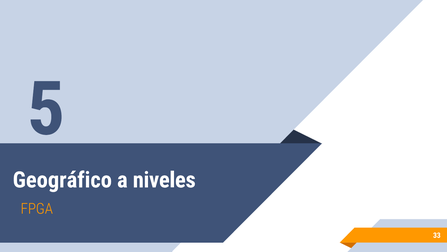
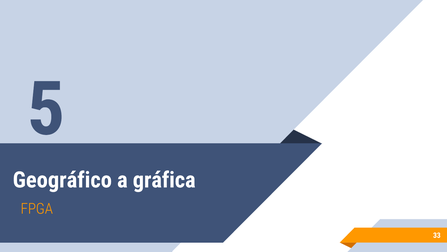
niveles: niveles -> gráfica
